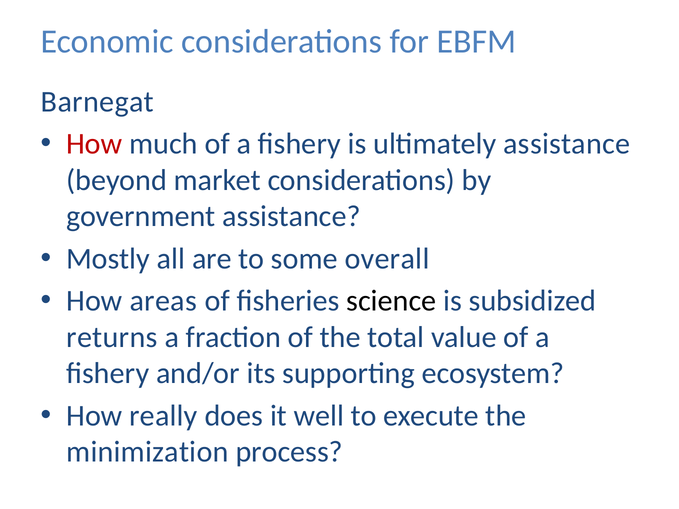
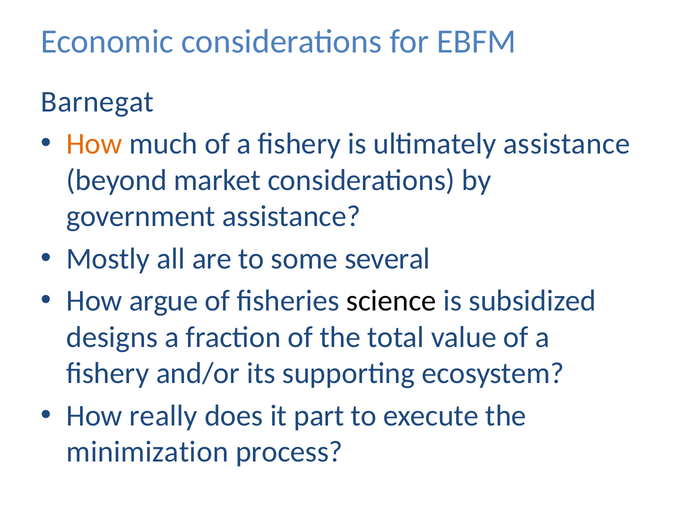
How at (94, 144) colour: red -> orange
overall: overall -> several
areas: areas -> argue
returns: returns -> designs
well: well -> part
